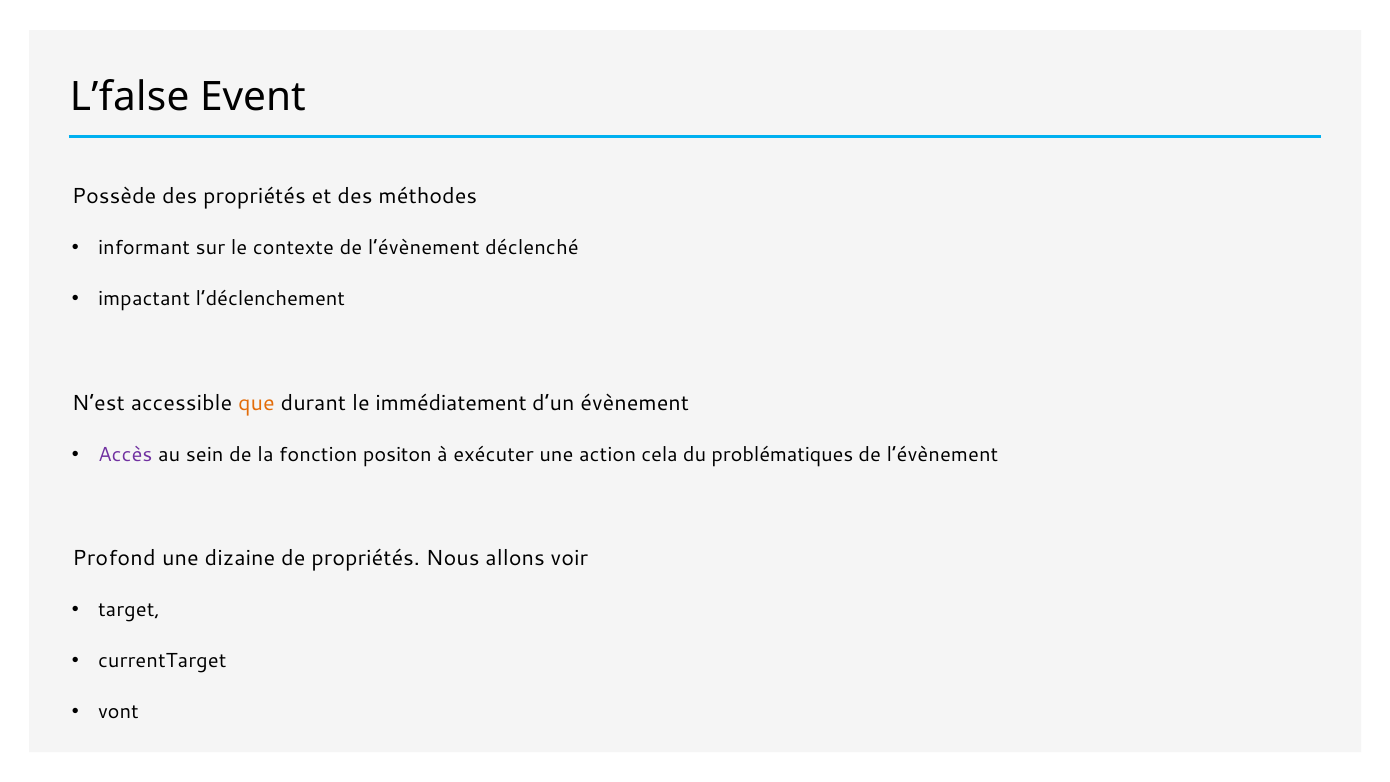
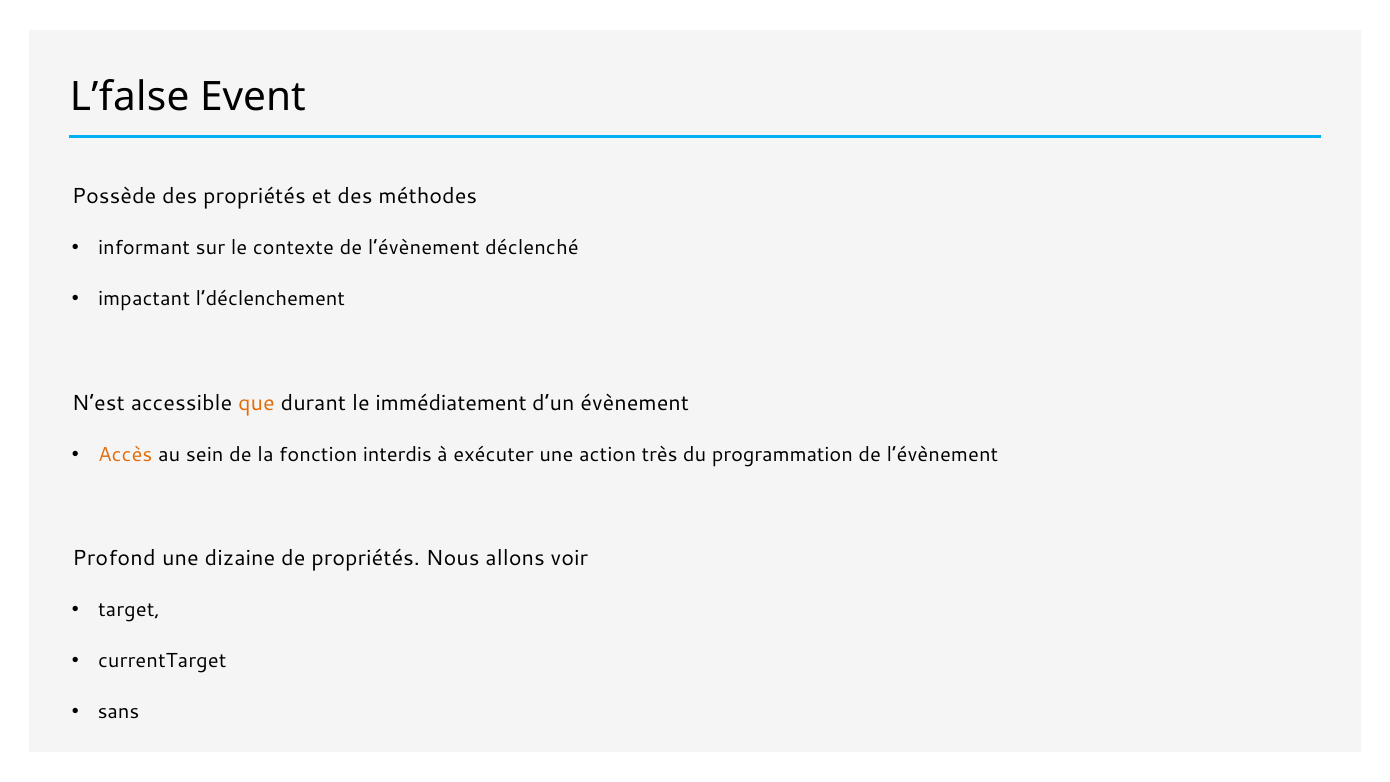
Accès colour: purple -> orange
positon: positon -> interdis
cela: cela -> très
problématiques: problématiques -> programmation
vont: vont -> sans
